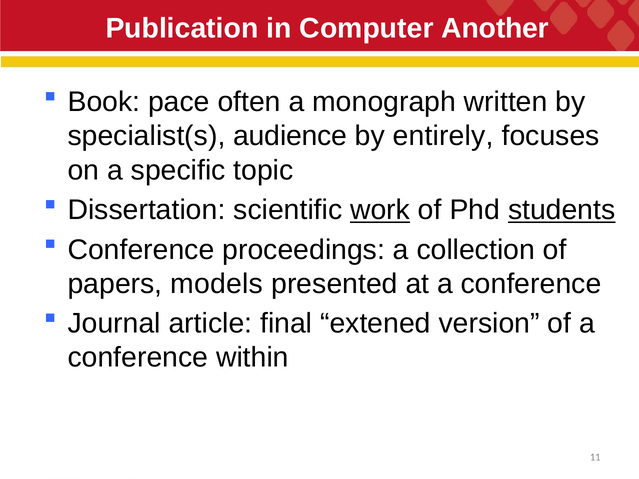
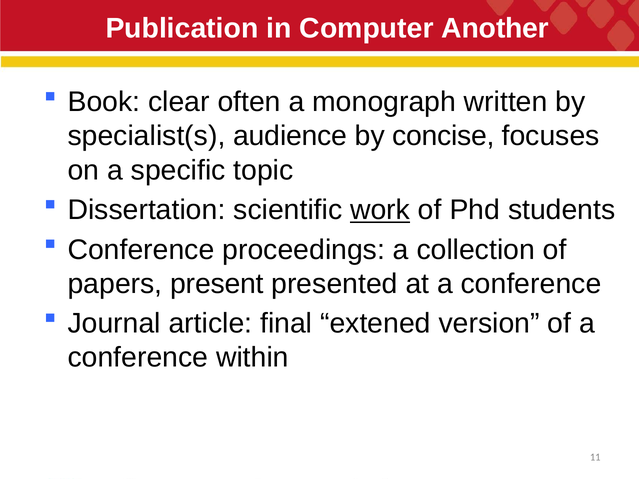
pace: pace -> clear
entirely: entirely -> concise
students underline: present -> none
models: models -> present
